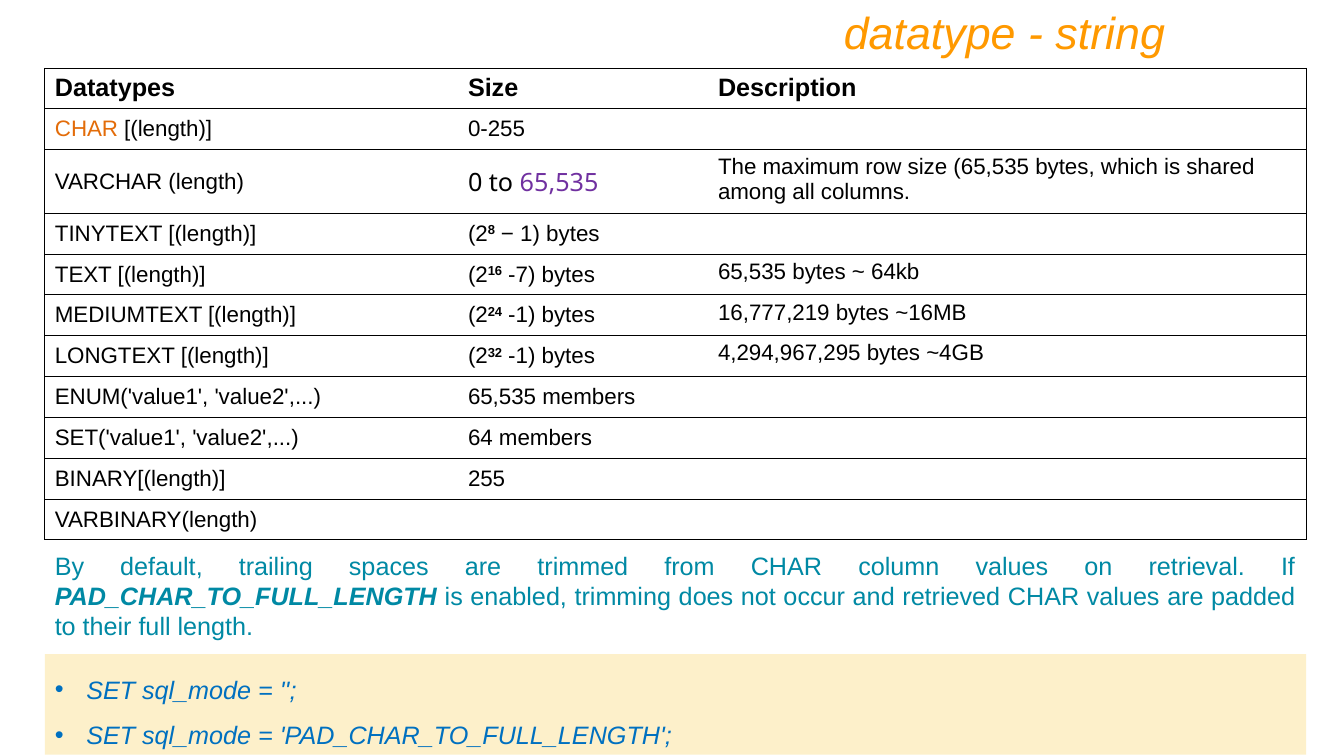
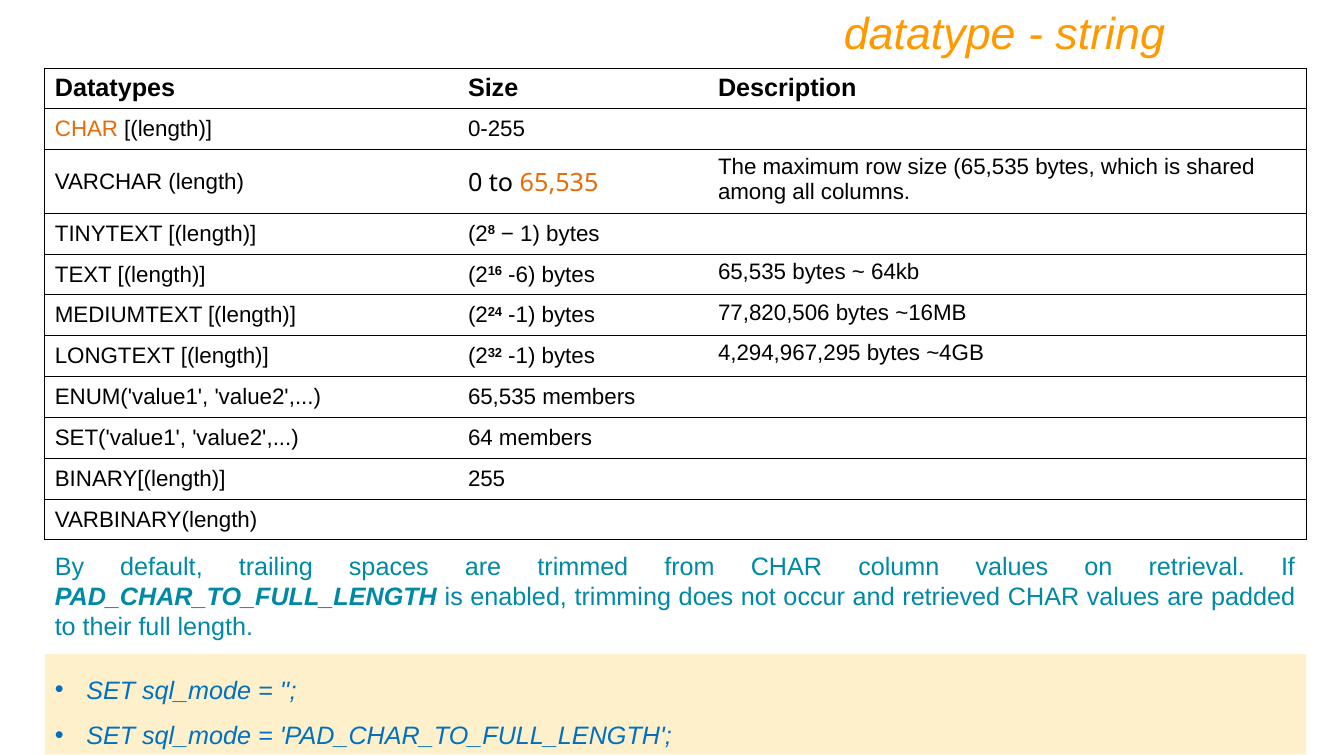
65,535 at (559, 183) colour: purple -> orange
-7: -7 -> -6
16,777,219: 16,777,219 -> 77,820,506
